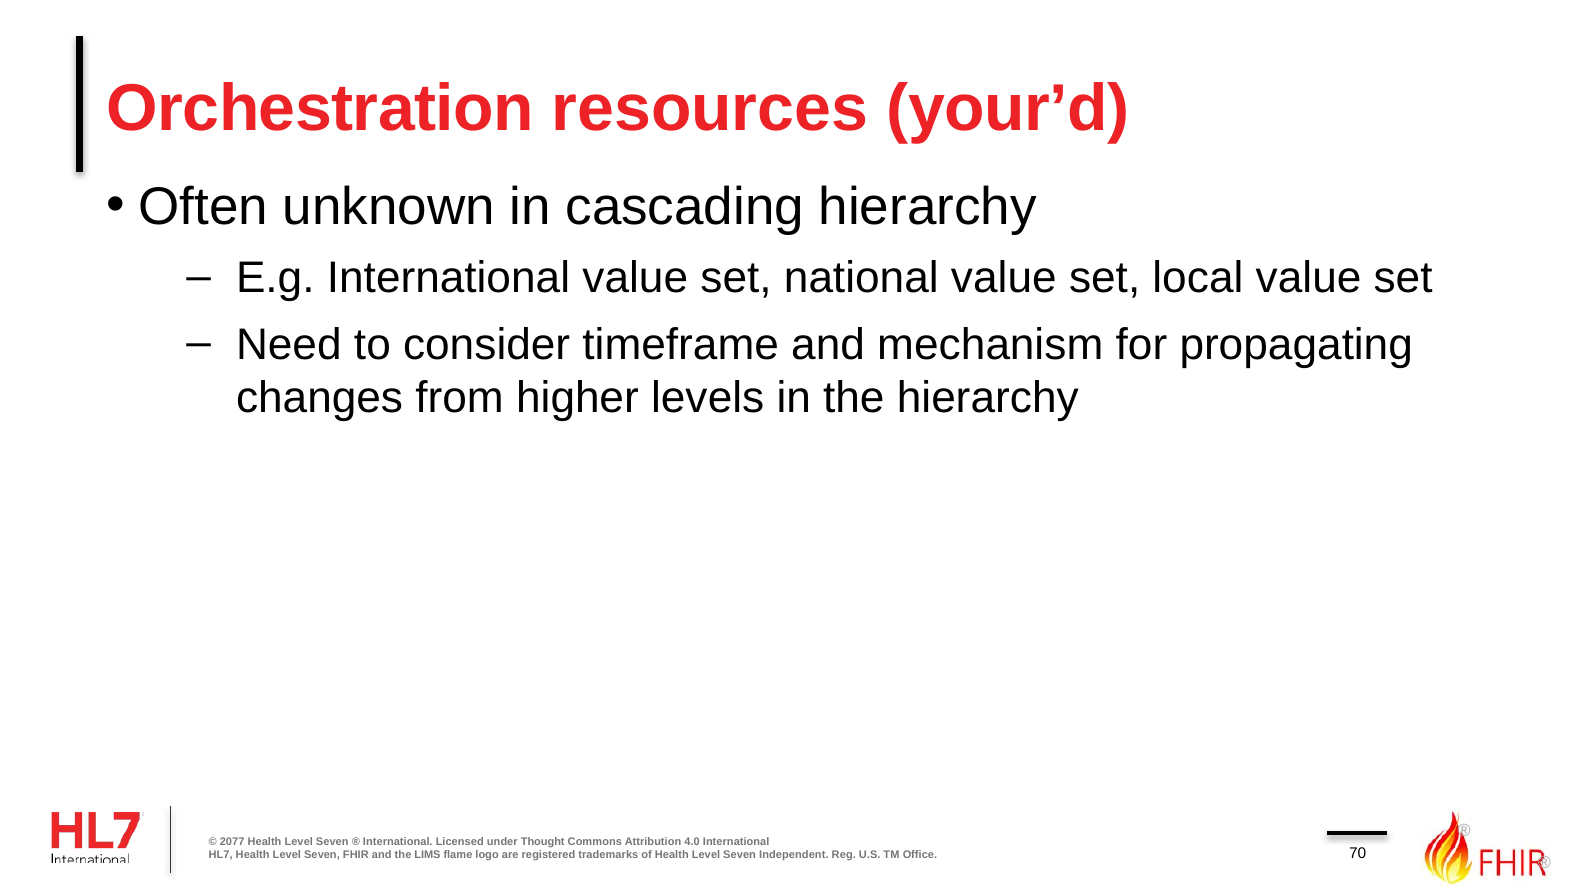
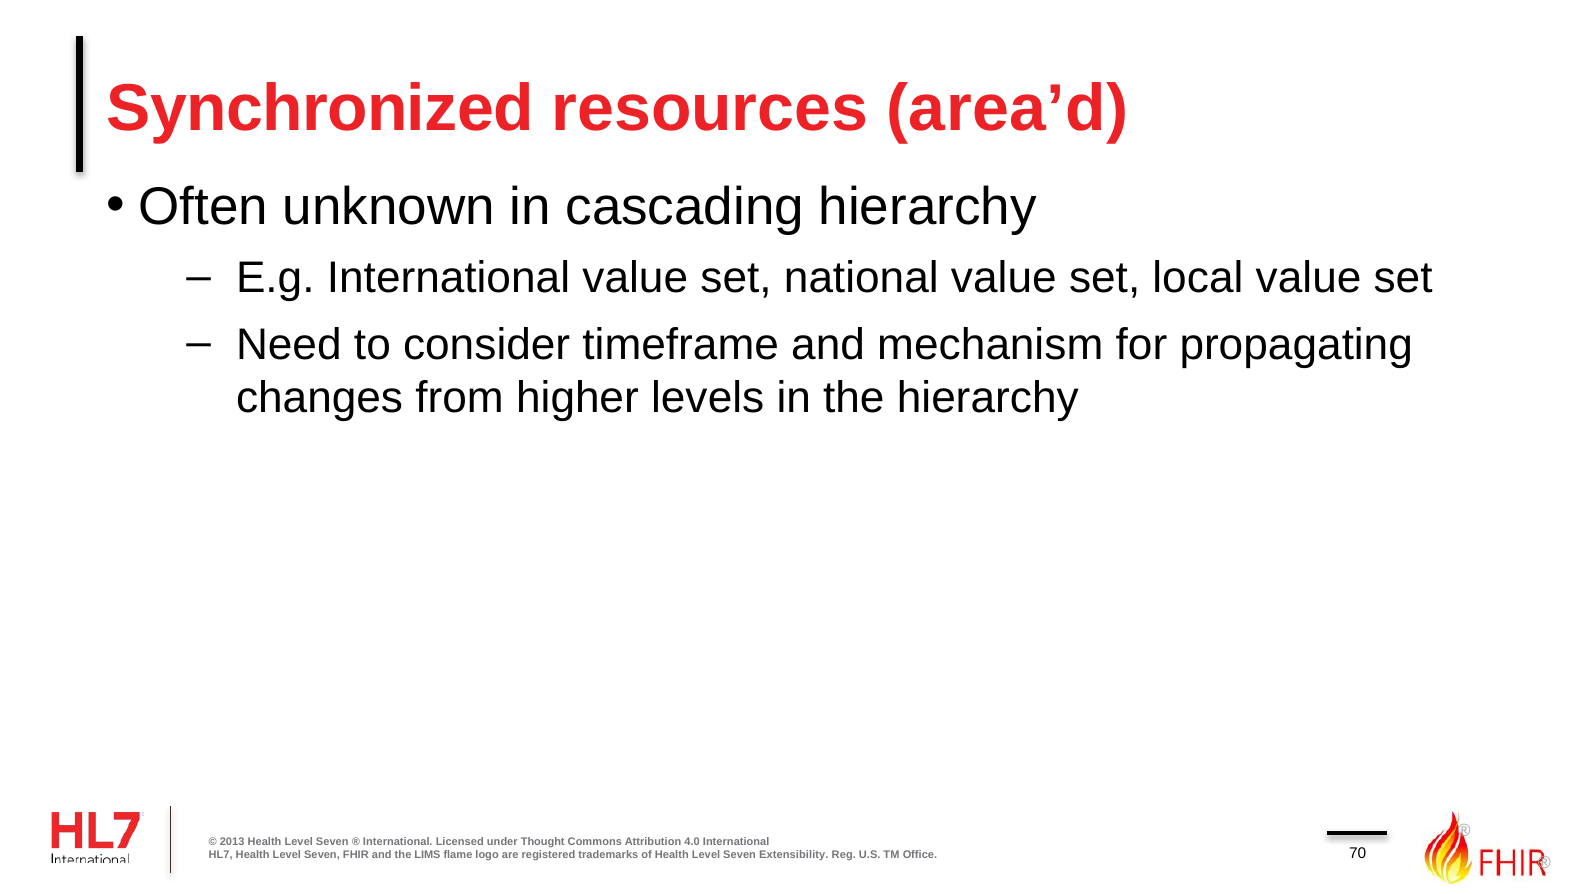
Orchestration: Orchestration -> Synchronized
your’d: your’d -> area’d
2077: 2077 -> 2013
Independent: Independent -> Extensibility
